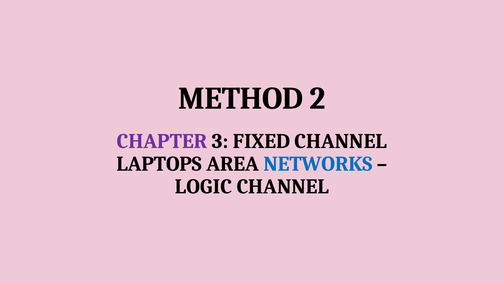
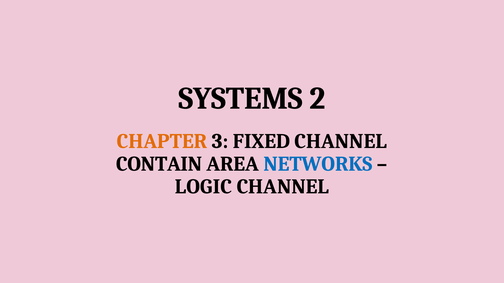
METHOD: METHOD -> SYSTEMS
CHAPTER colour: purple -> orange
LAPTOPS: LAPTOPS -> CONTAIN
